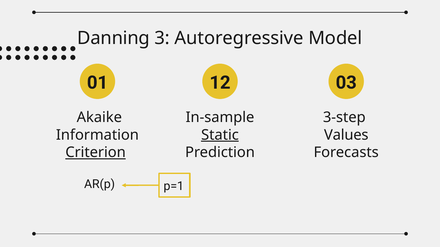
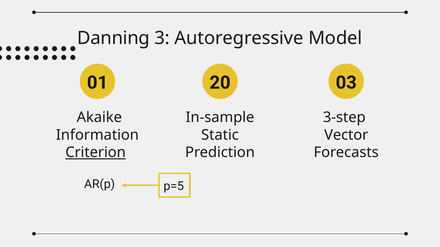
12: 12 -> 20
Static underline: present -> none
Values: Values -> Vector
p=1: p=1 -> p=5
